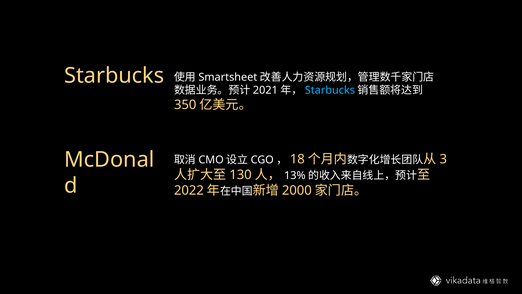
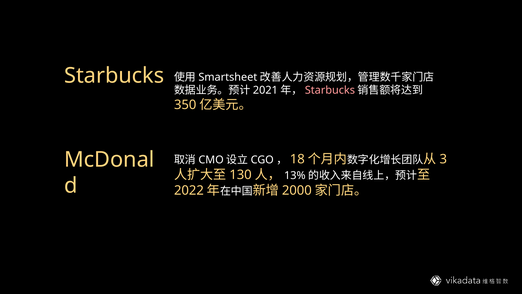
Starbucks at (330, 90) colour: light blue -> pink
